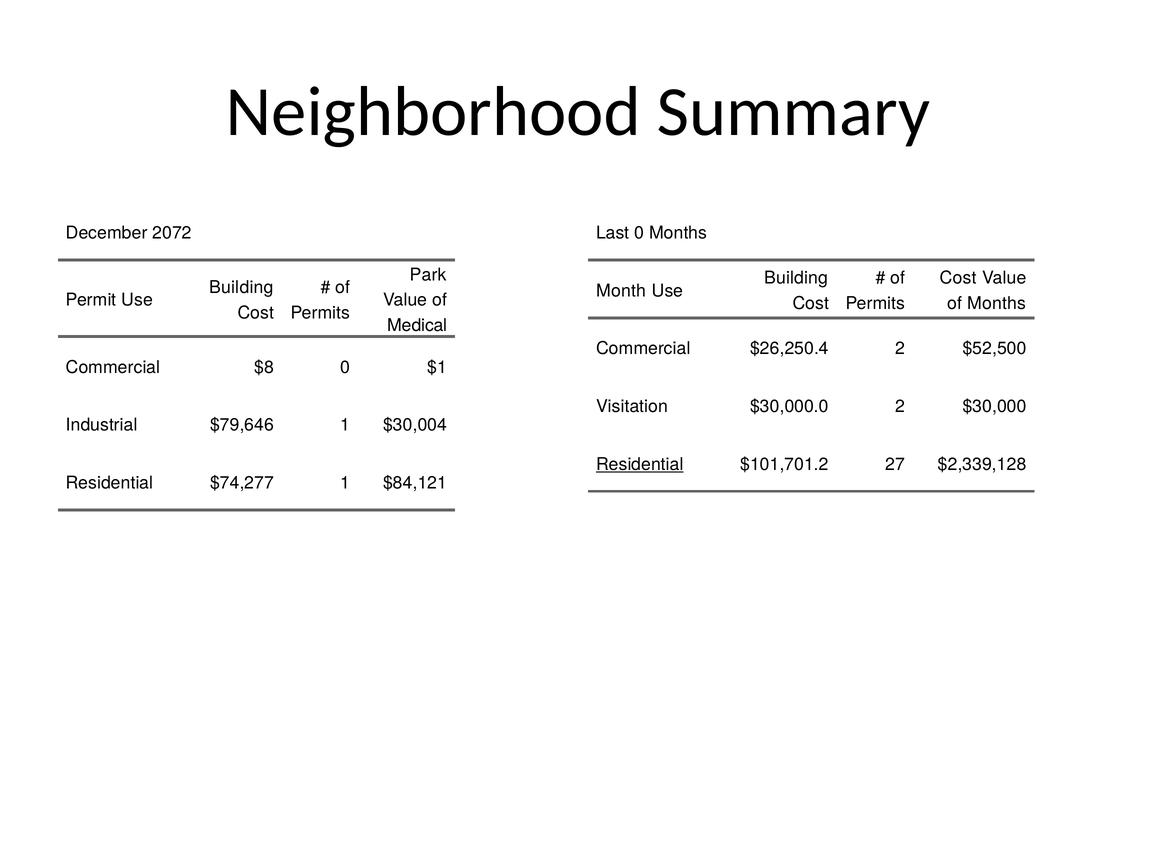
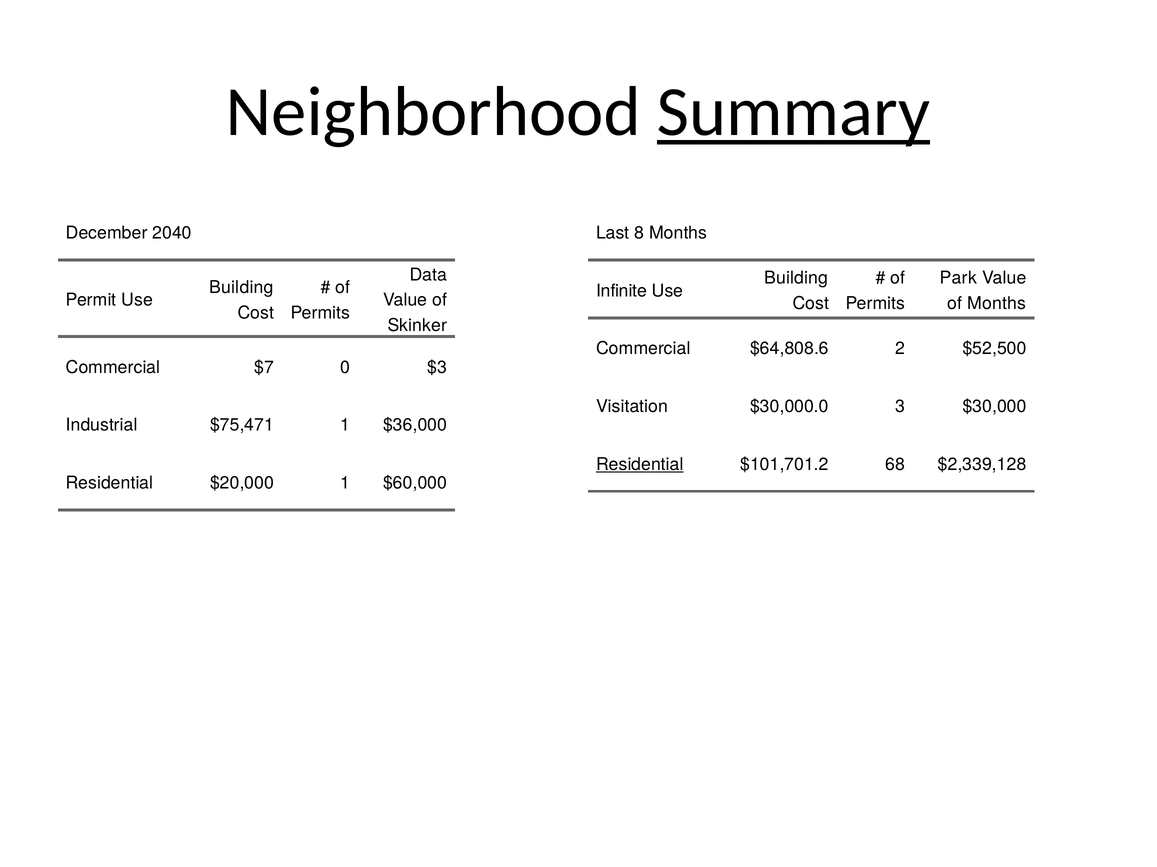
Summary underline: none -> present
2072: 2072 -> 2040
Last 0: 0 -> 8
Park: Park -> Data
Cost at (958, 278): Cost -> Park
Month: Month -> Infinite
Medical: Medical -> Skinker
$26,250.4: $26,250.4 -> $64,808.6
$8: $8 -> $7
$1: $1 -> $3
$30,000.0 2: 2 -> 3
$79,646: $79,646 -> $75,471
$30,004: $30,004 -> $36,000
27: 27 -> 68
$74,277: $74,277 -> $20,000
$84,121: $84,121 -> $60,000
